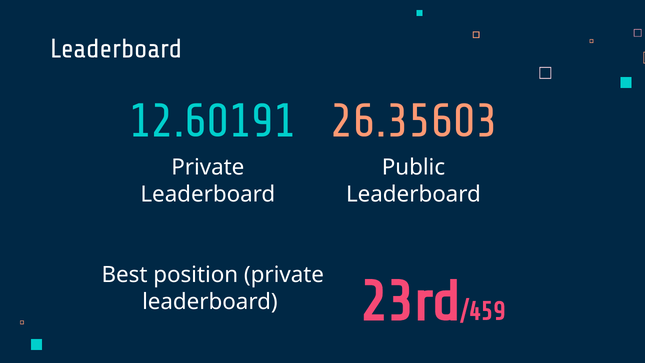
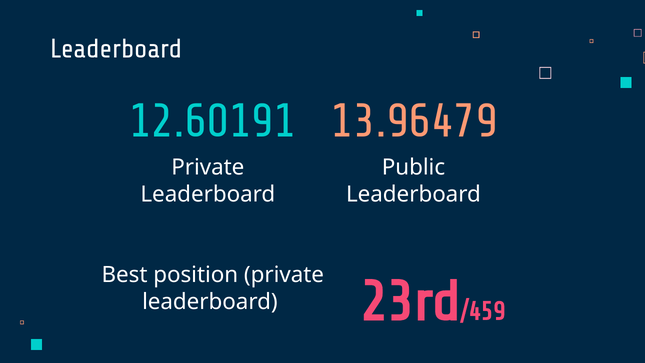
26.35603: 26.35603 -> 13.96479
